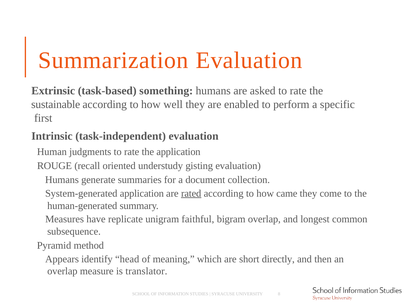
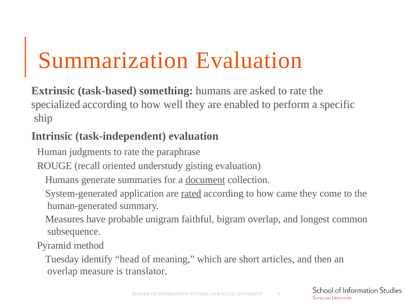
sustainable: sustainable -> specialized
first: first -> ship
the application: application -> paraphrase
document underline: none -> present
replicate: replicate -> probable
Appears: Appears -> Tuesday
directly: directly -> articles
